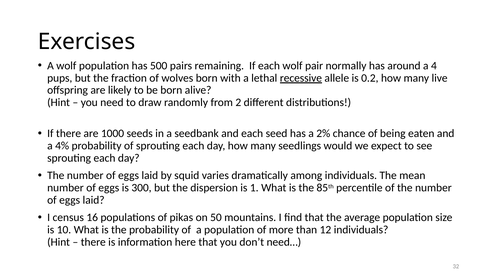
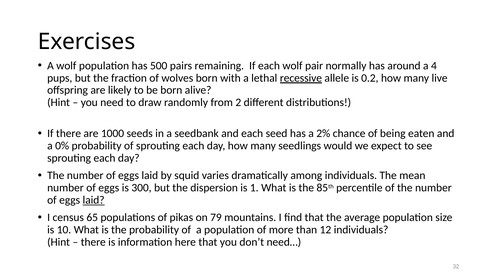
4%: 4% -> 0%
laid at (94, 201) underline: none -> present
16: 16 -> 65
50: 50 -> 79
